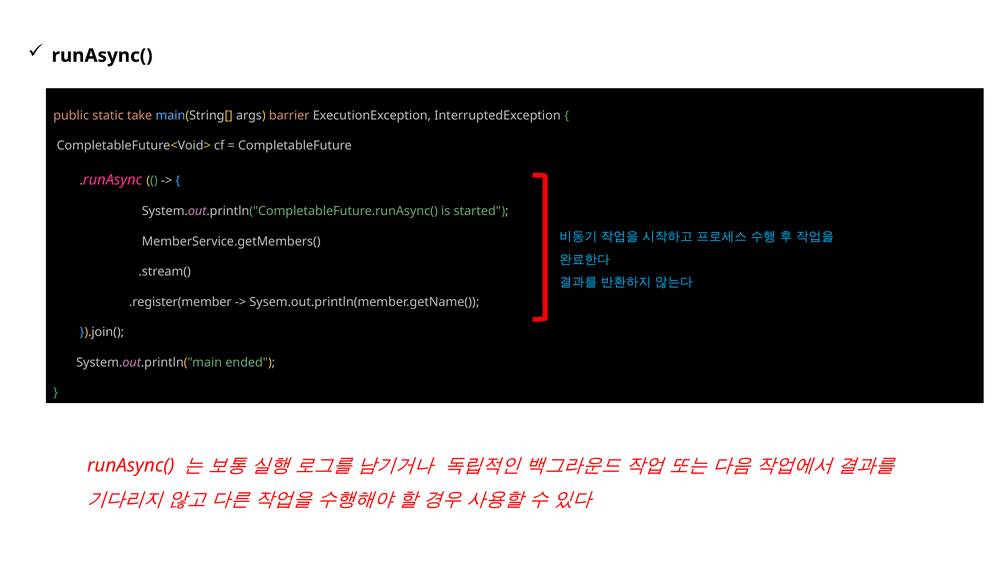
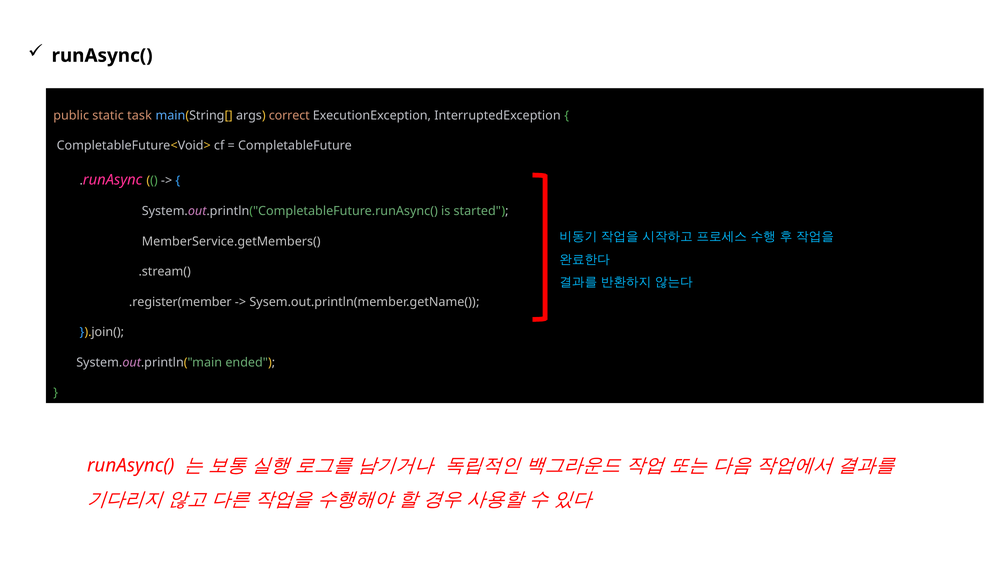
take: take -> task
barrier: barrier -> correct
